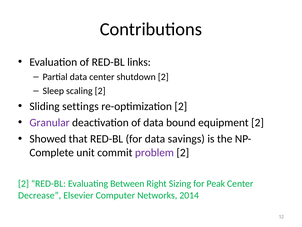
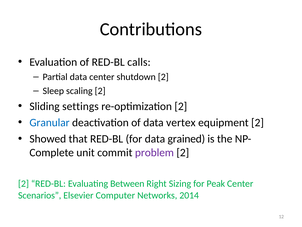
links: links -> calls
Granular colour: purple -> blue
bound: bound -> vertex
savings: savings -> grained
Decrease: Decrease -> Scenarios
